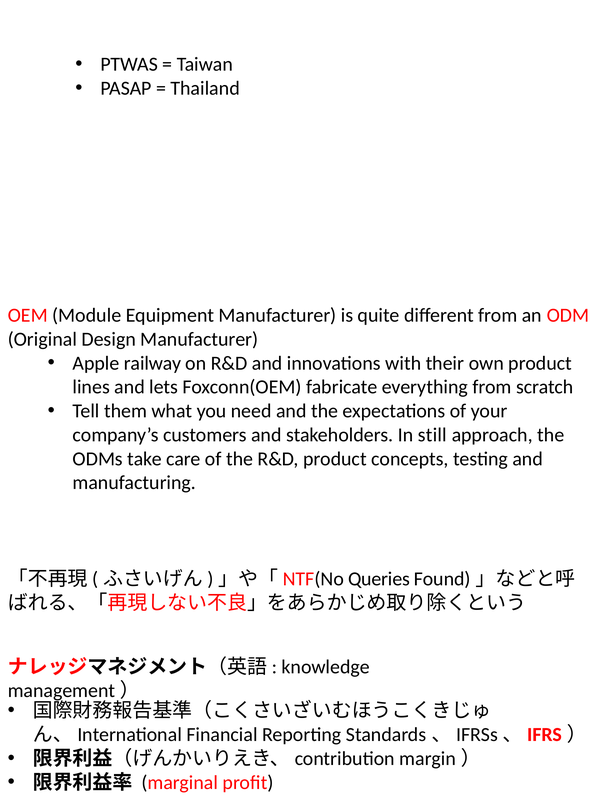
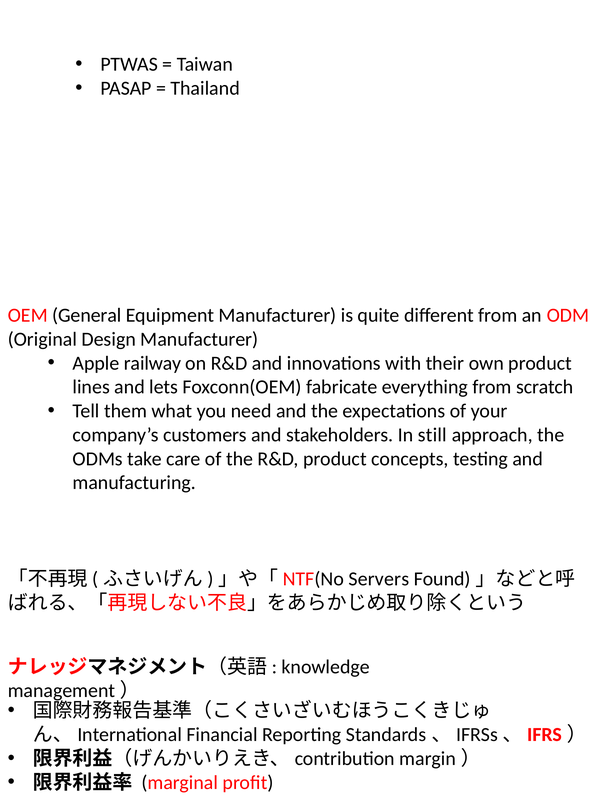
Module: Module -> General
Queries: Queries -> Servers
